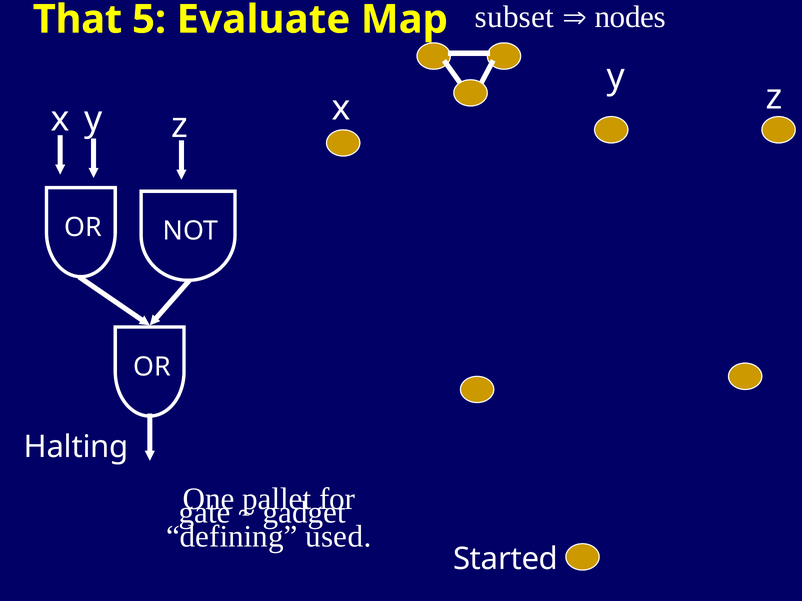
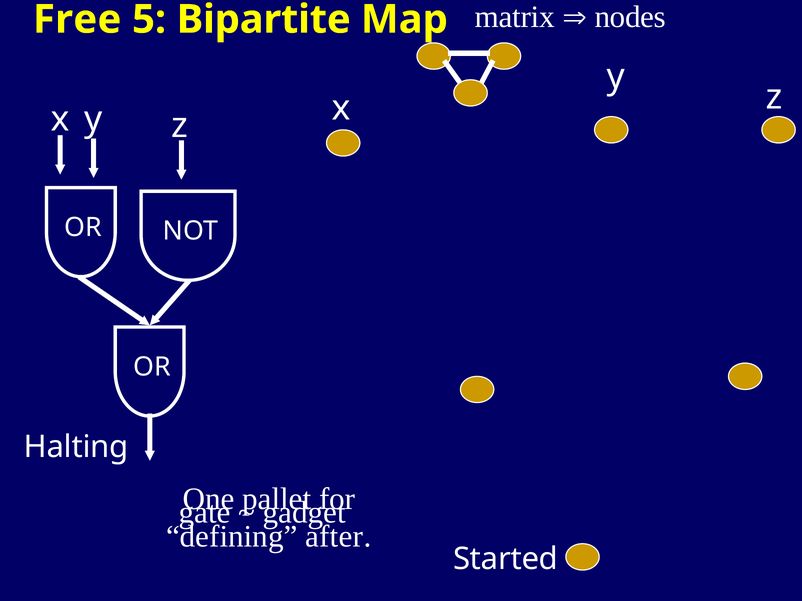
That: That -> Free
Evaluate: Evaluate -> Bipartite
subset: subset -> matrix
used: used -> after
